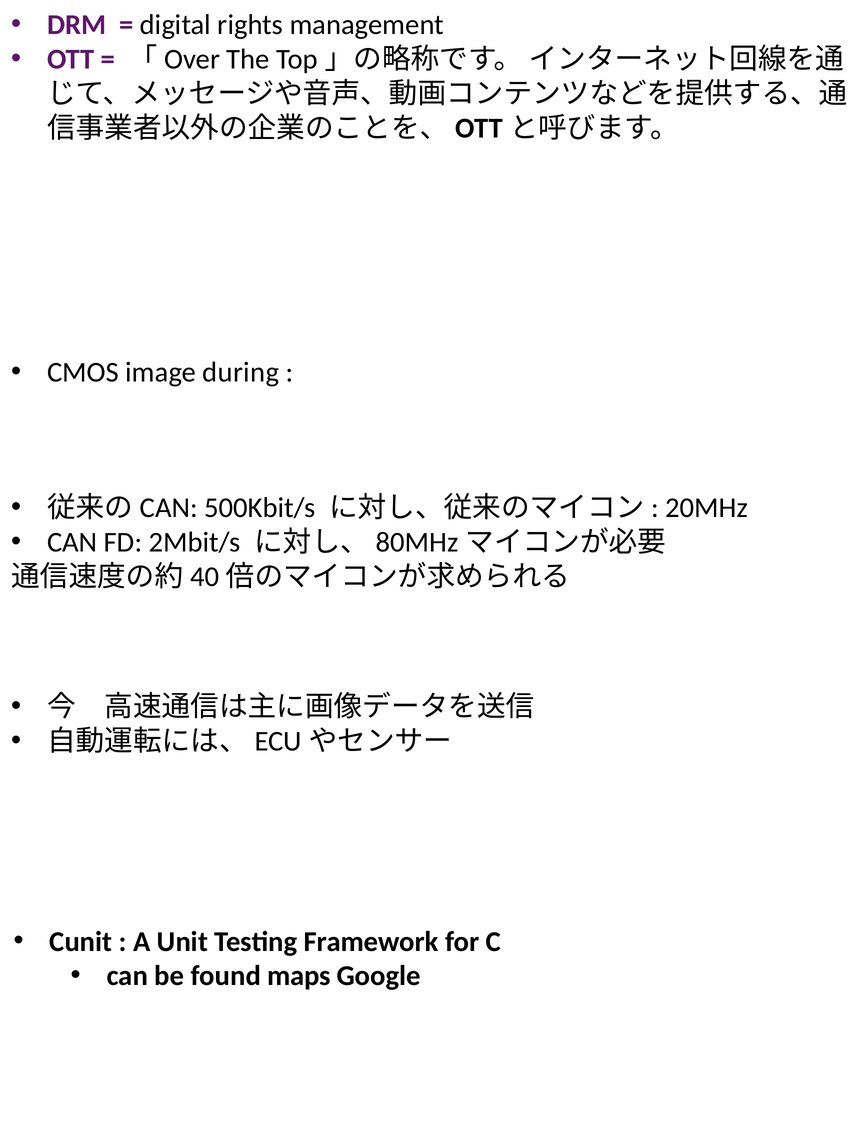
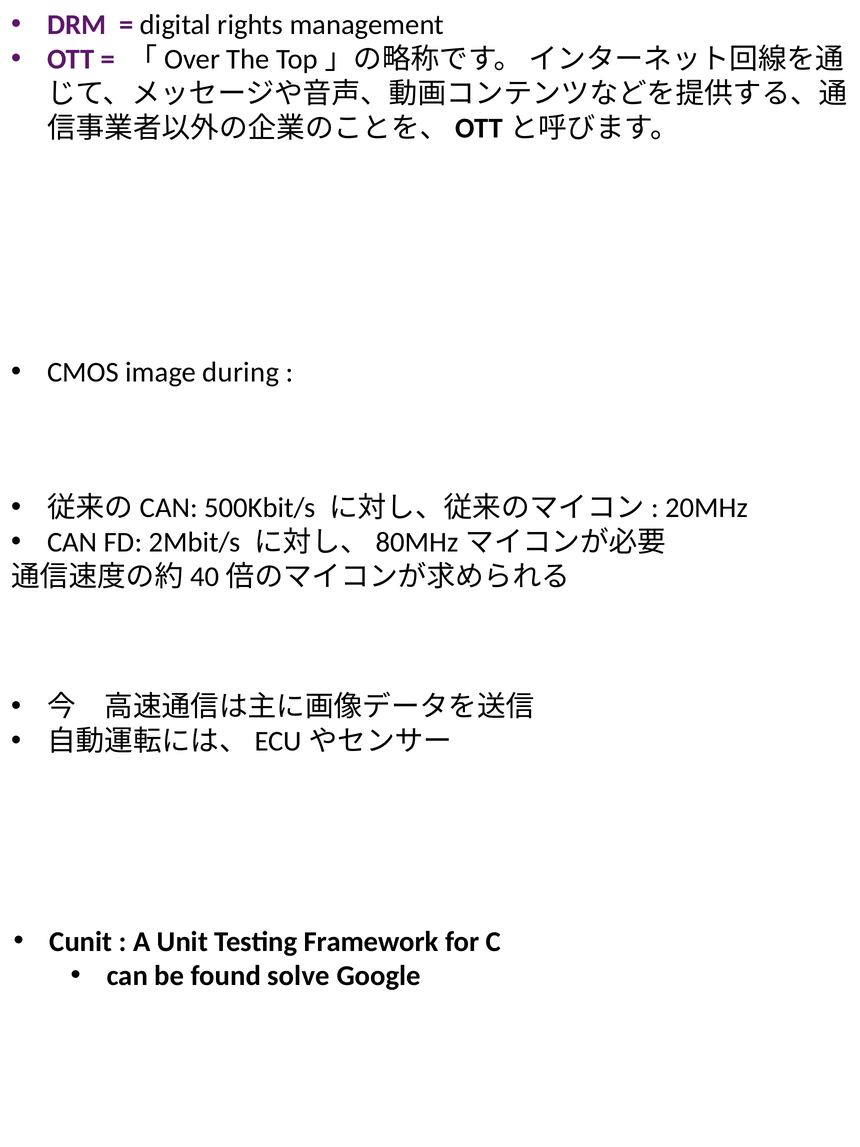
maps: maps -> solve
